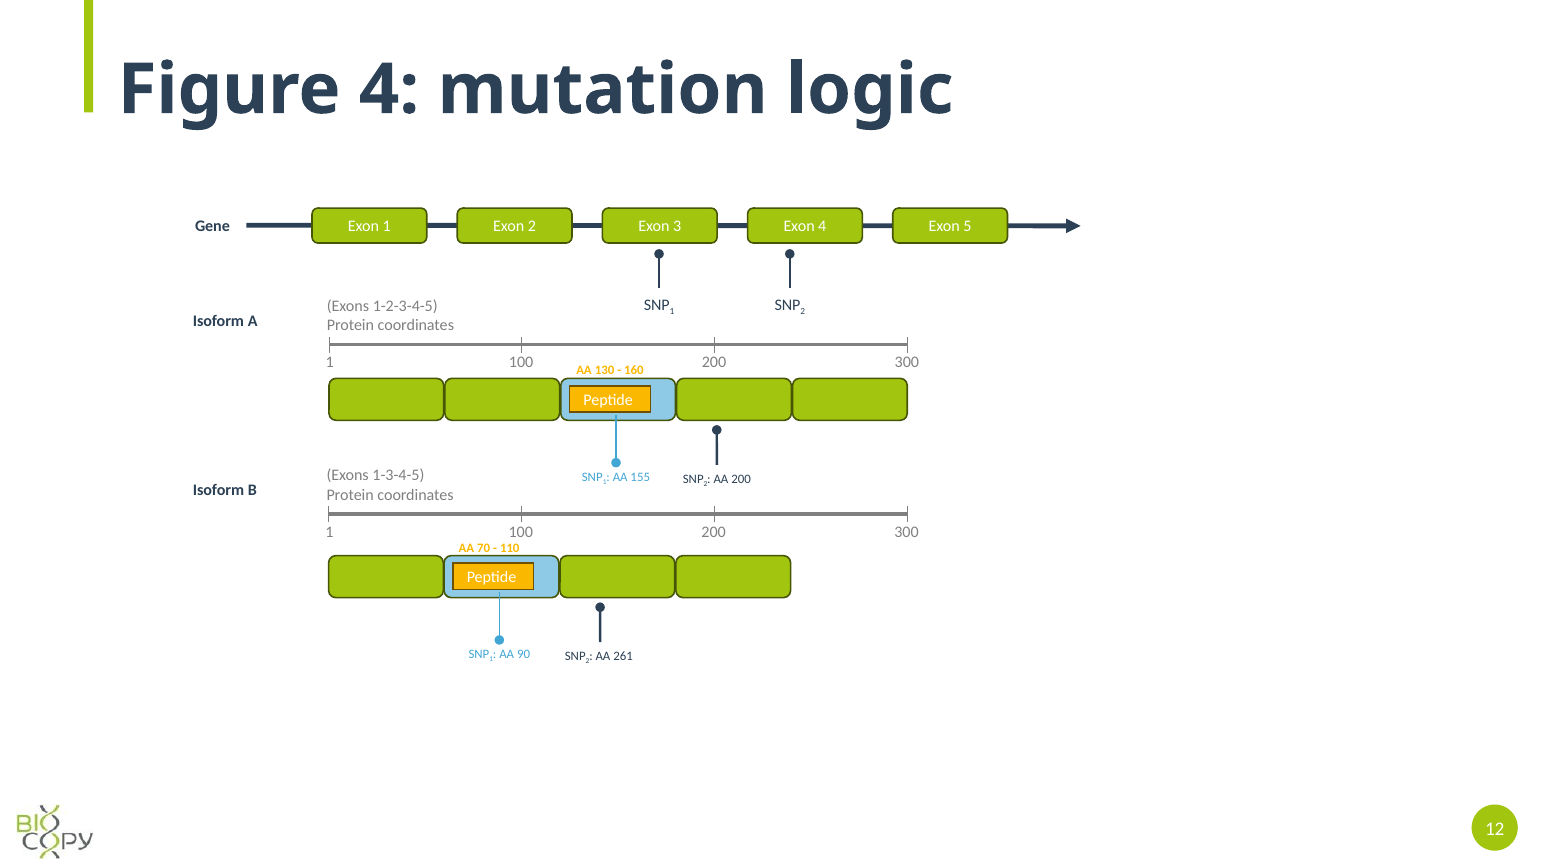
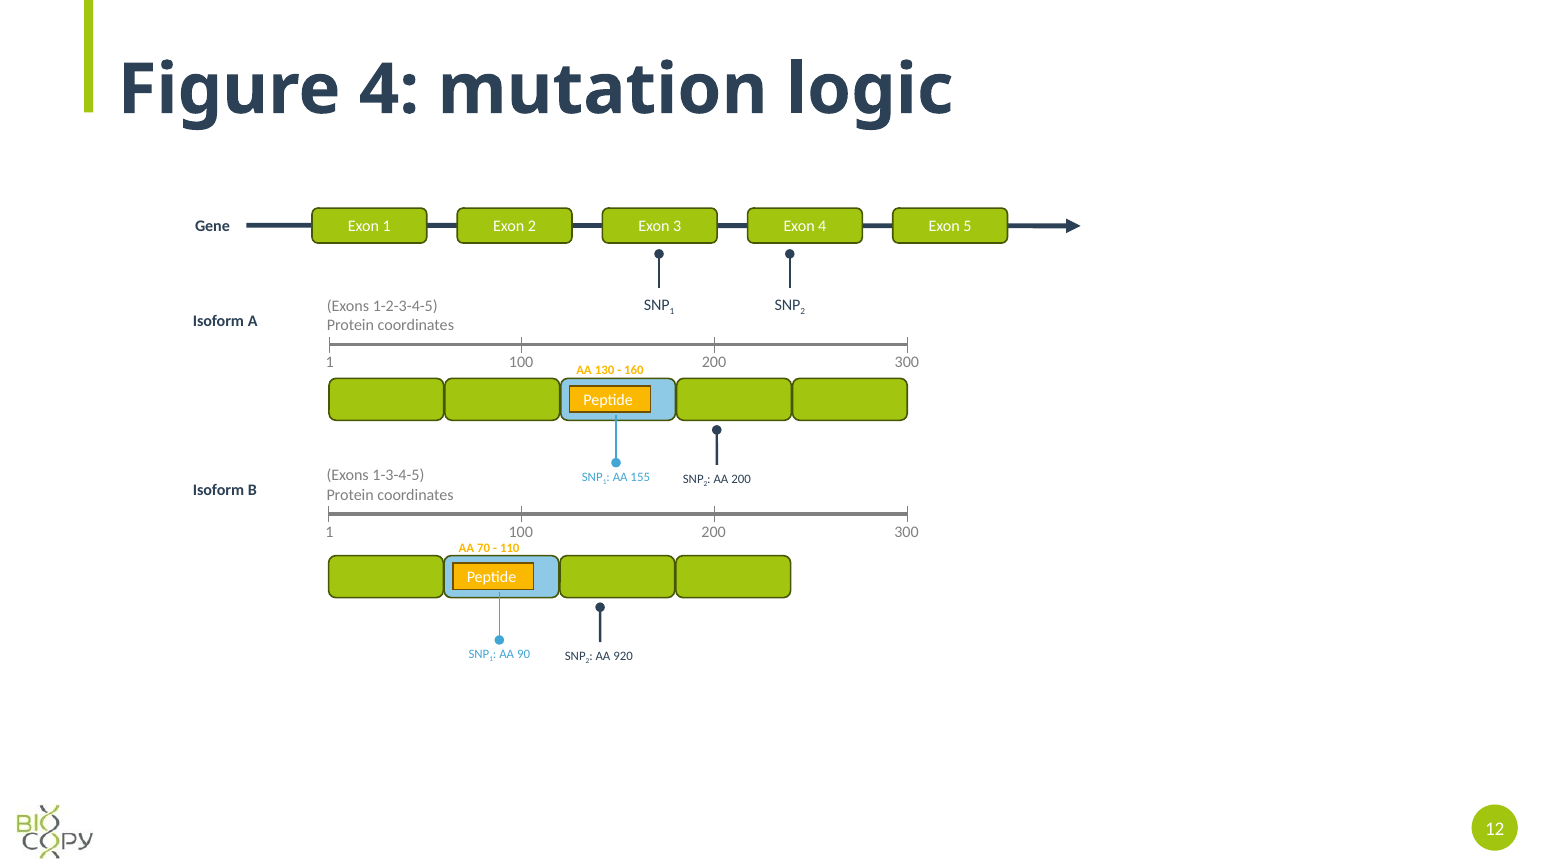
261: 261 -> 920
